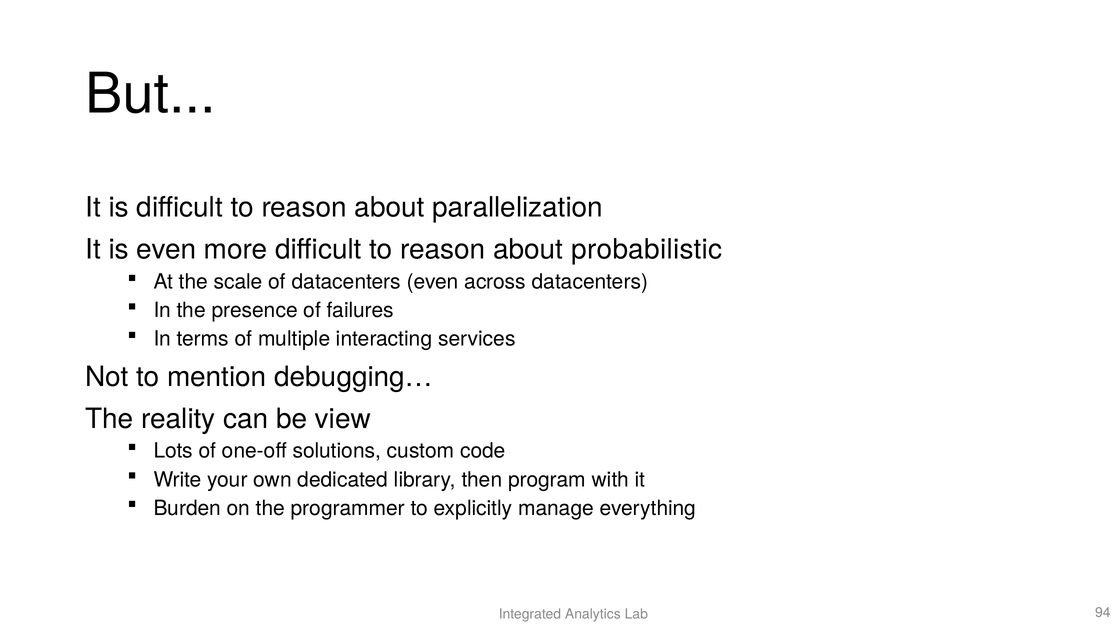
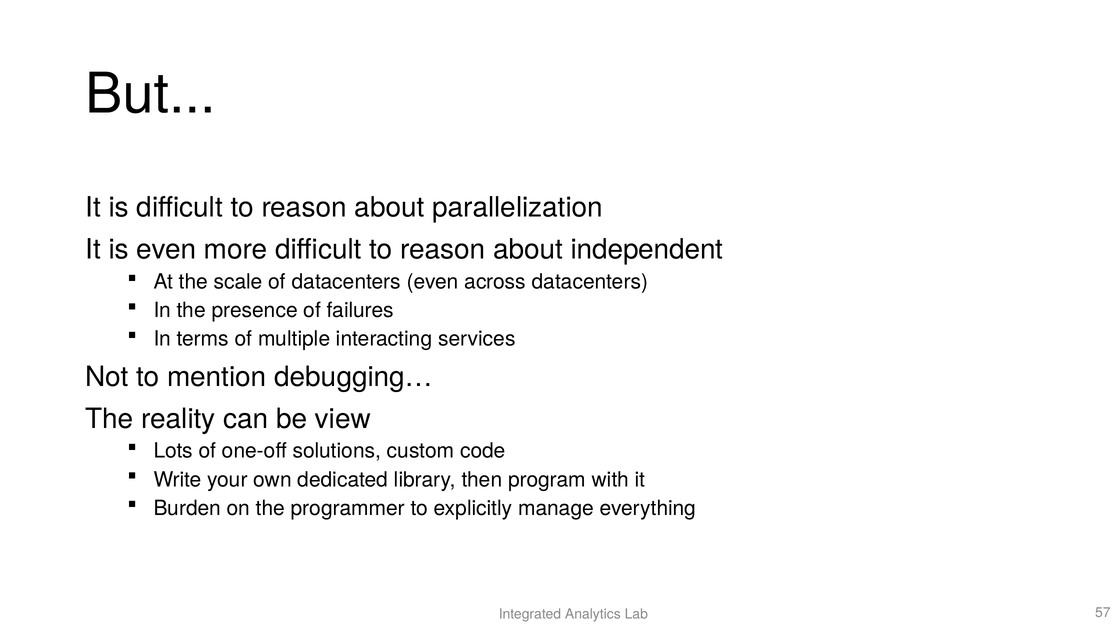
probabilistic: probabilistic -> independent
94: 94 -> 57
